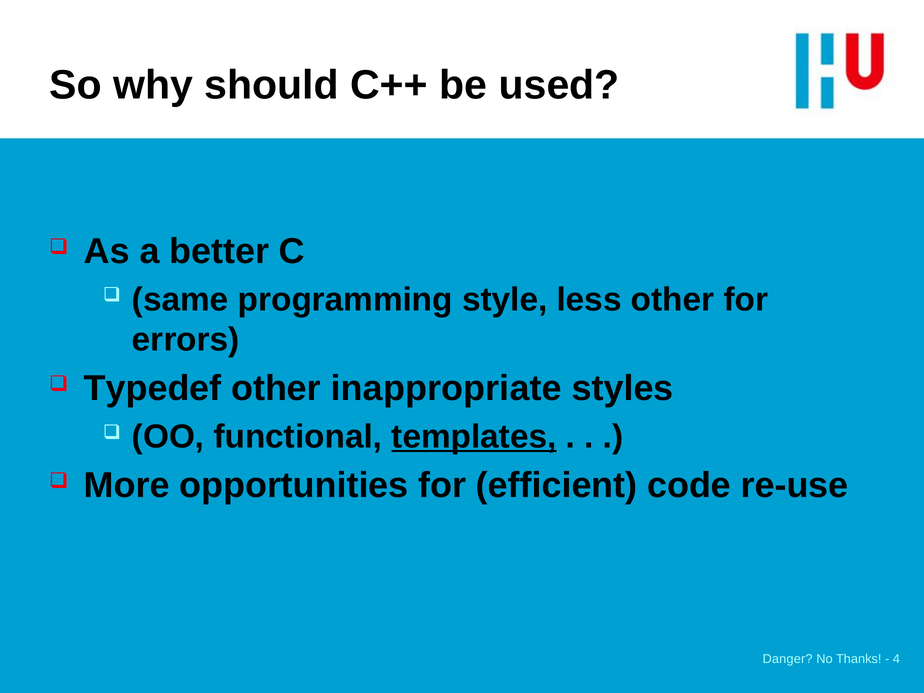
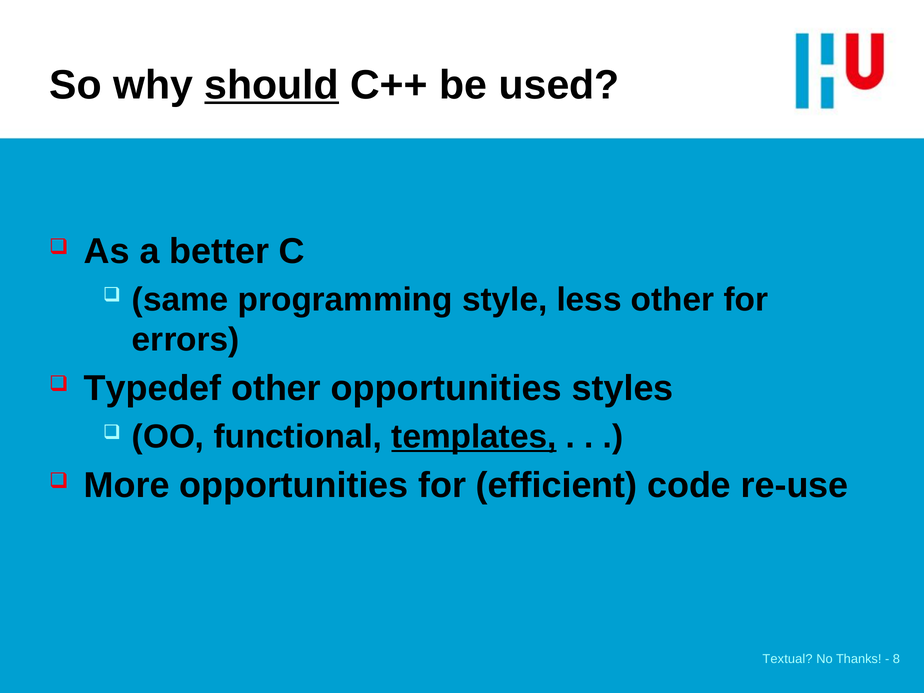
should underline: none -> present
other inappropriate: inappropriate -> opportunities
Danger: Danger -> Textual
4: 4 -> 8
